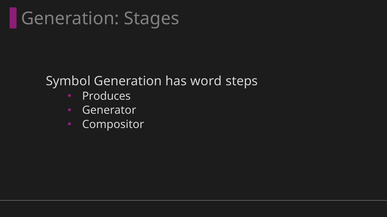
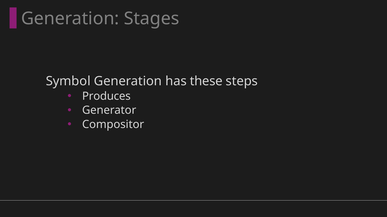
word: word -> these
